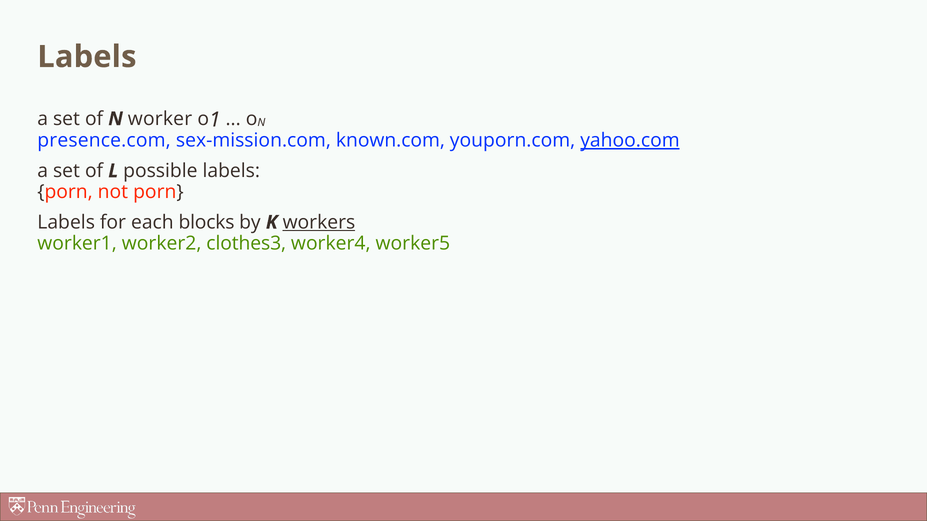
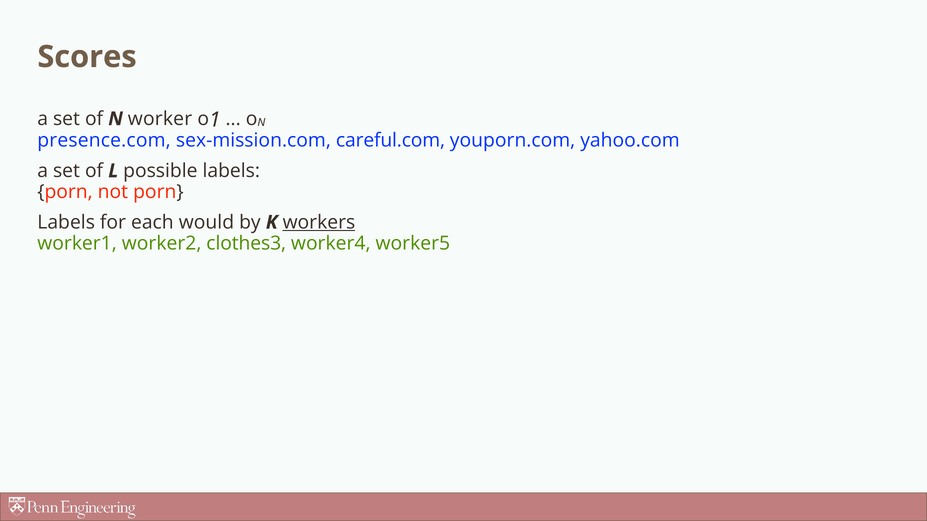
Labels at (87, 57): Labels -> Scores
known.com: known.com -> careful.com
yahoo.com underline: present -> none
blocks: blocks -> would
